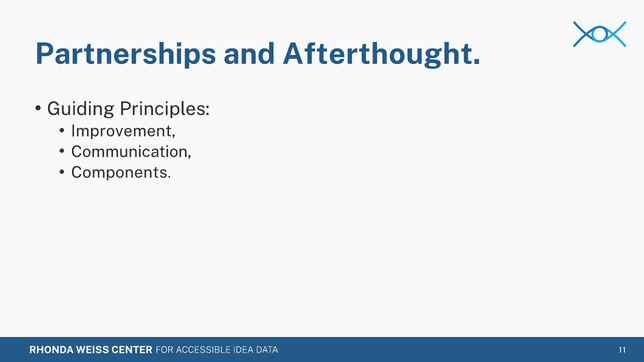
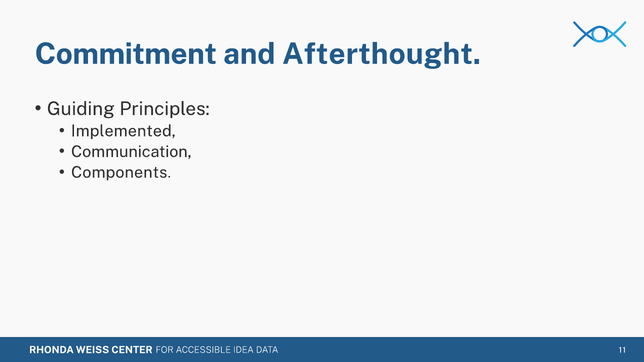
Partnerships: Partnerships -> Commitment
Improvement: Improvement -> Implemented
